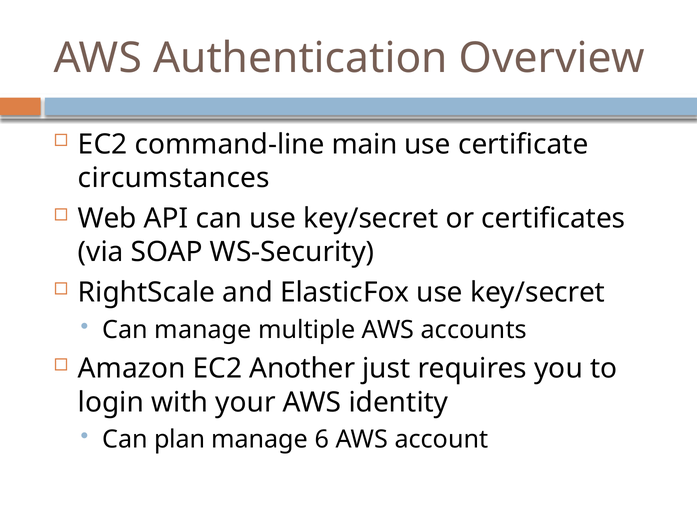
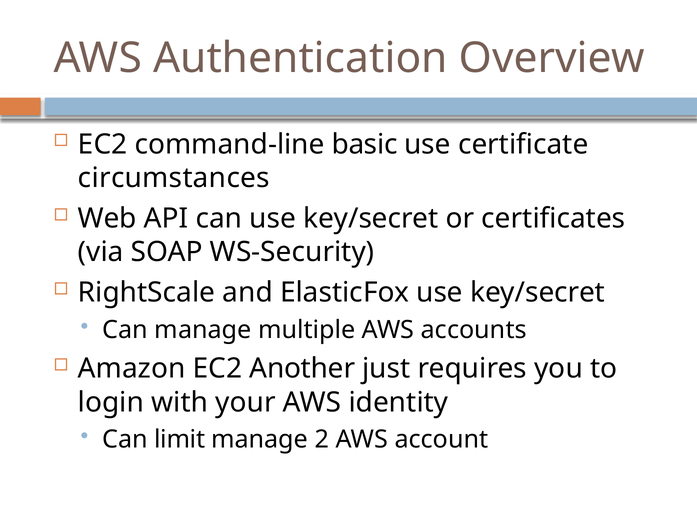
main: main -> basic
plan: plan -> limit
6: 6 -> 2
